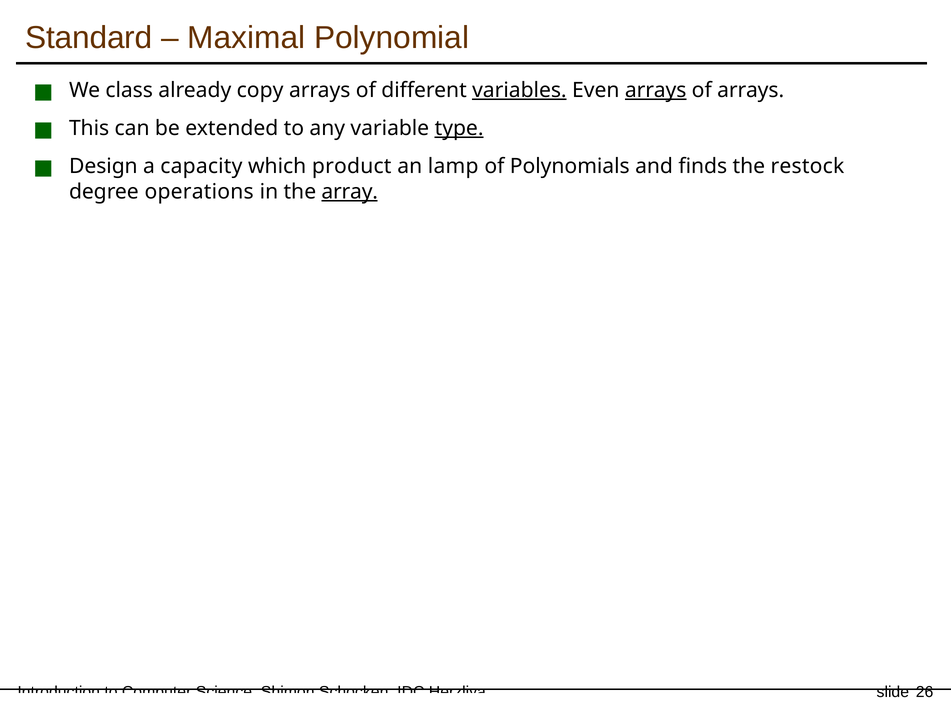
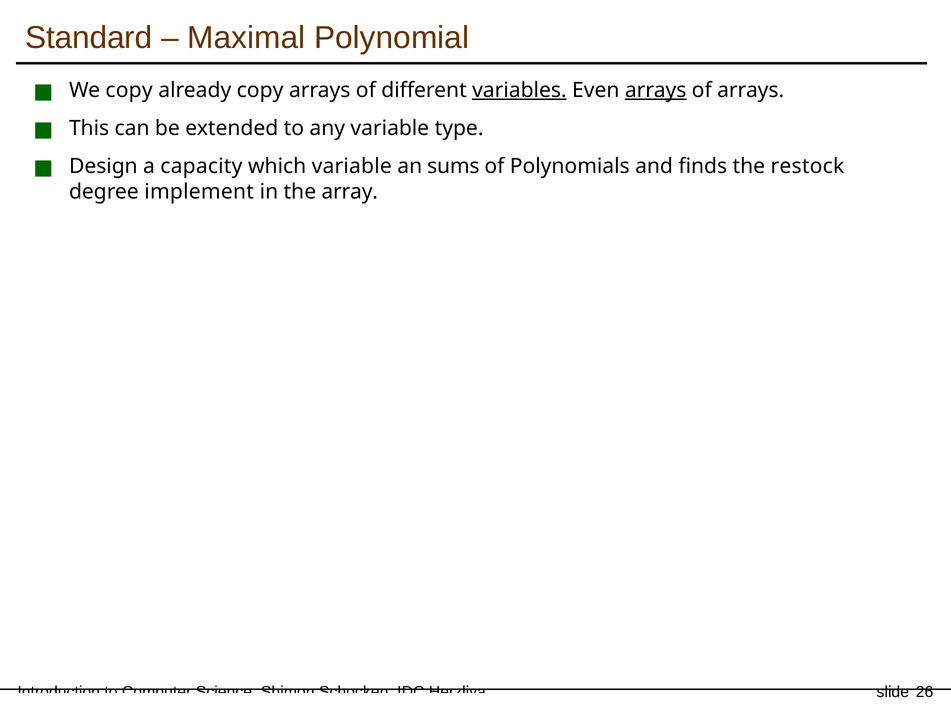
We class: class -> copy
type underline: present -> none
which product: product -> variable
lamp: lamp -> sums
operations: operations -> implement
array underline: present -> none
